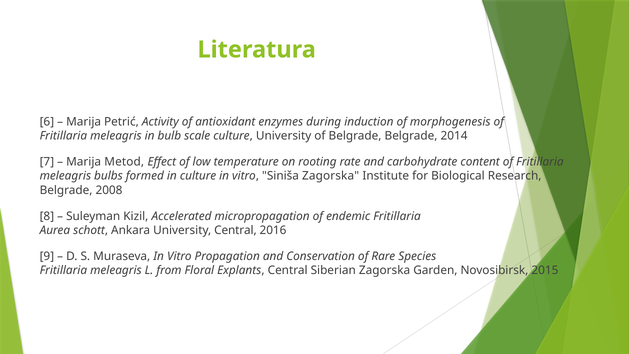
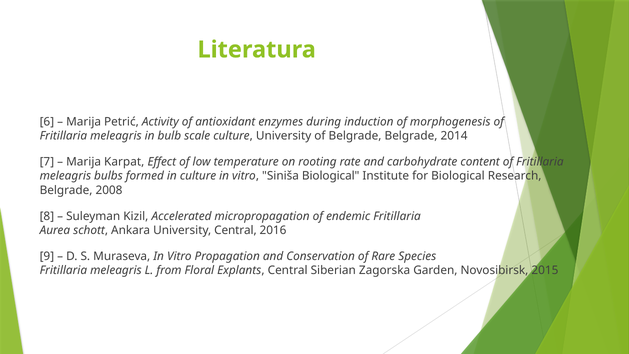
Metod: Metod -> Karpat
Siniša Zagorska: Zagorska -> Biological
